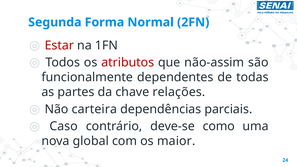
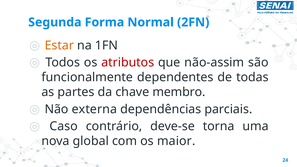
Estar colour: red -> orange
relações: relações -> membro
carteira: carteira -> externa
como: como -> torna
